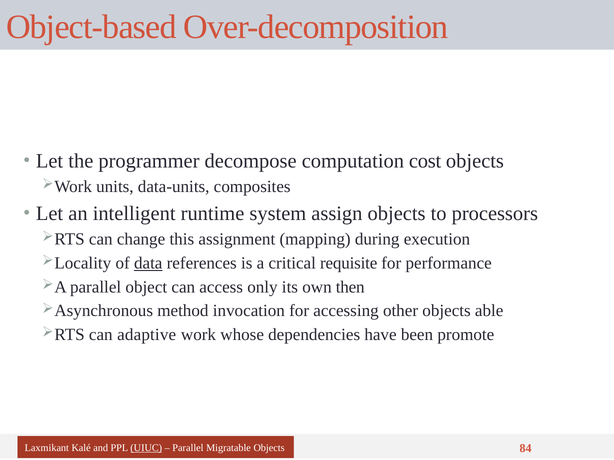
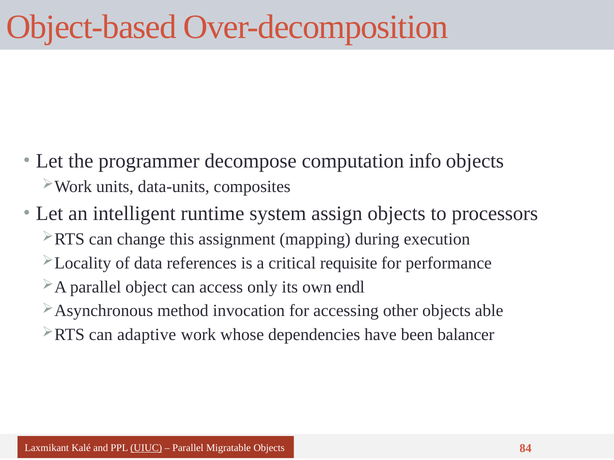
cost: cost -> info
data underline: present -> none
then: then -> endl
promote: promote -> balancer
